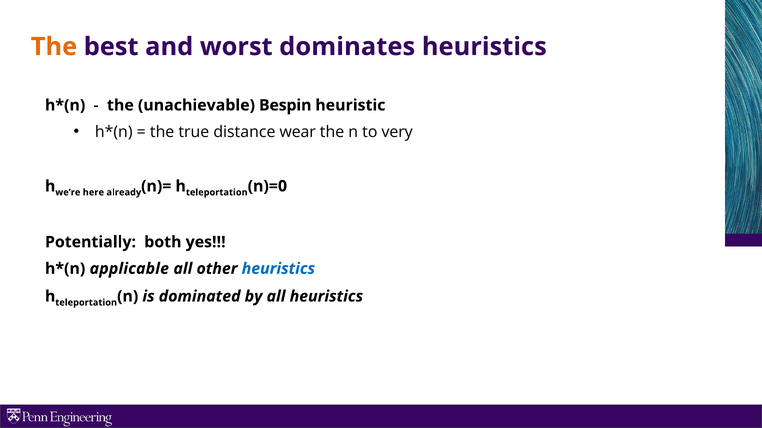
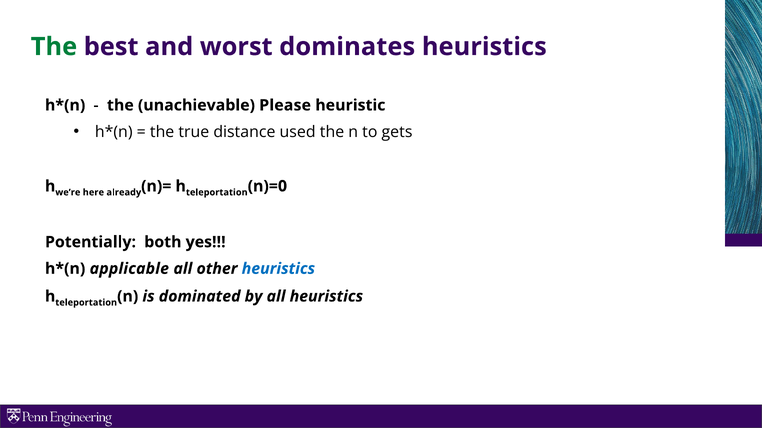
The at (54, 47) colour: orange -> green
Bespin: Bespin -> Please
wear: wear -> used
very: very -> gets
